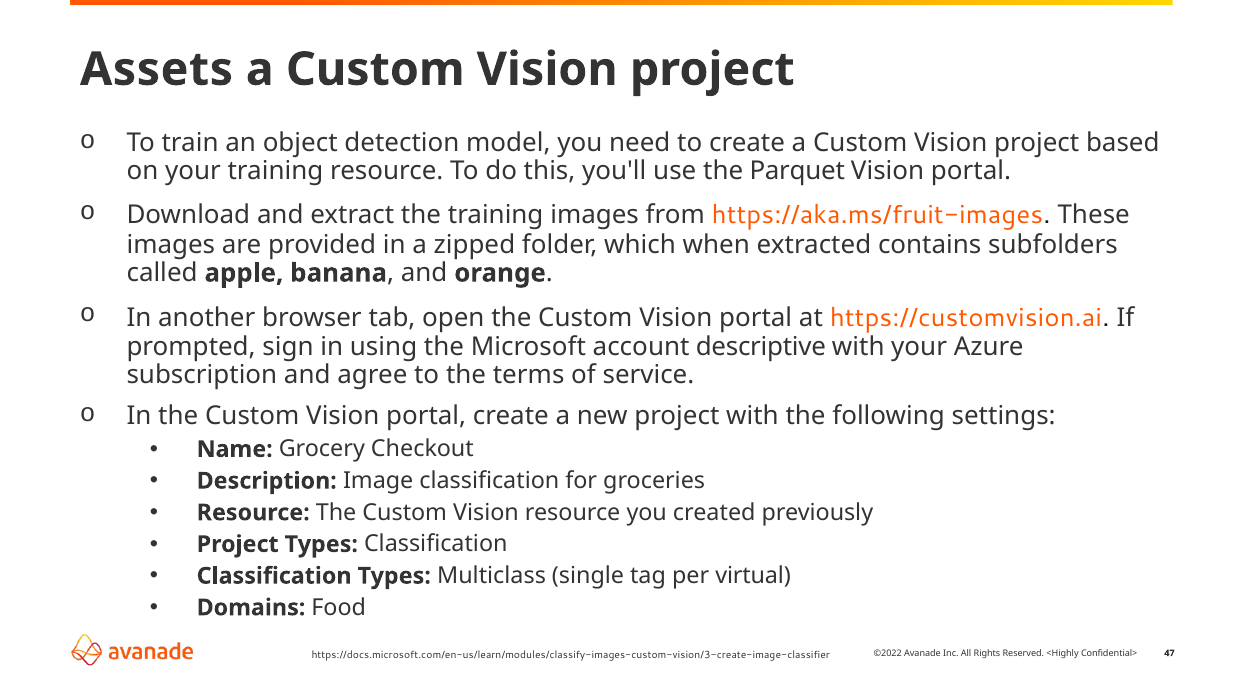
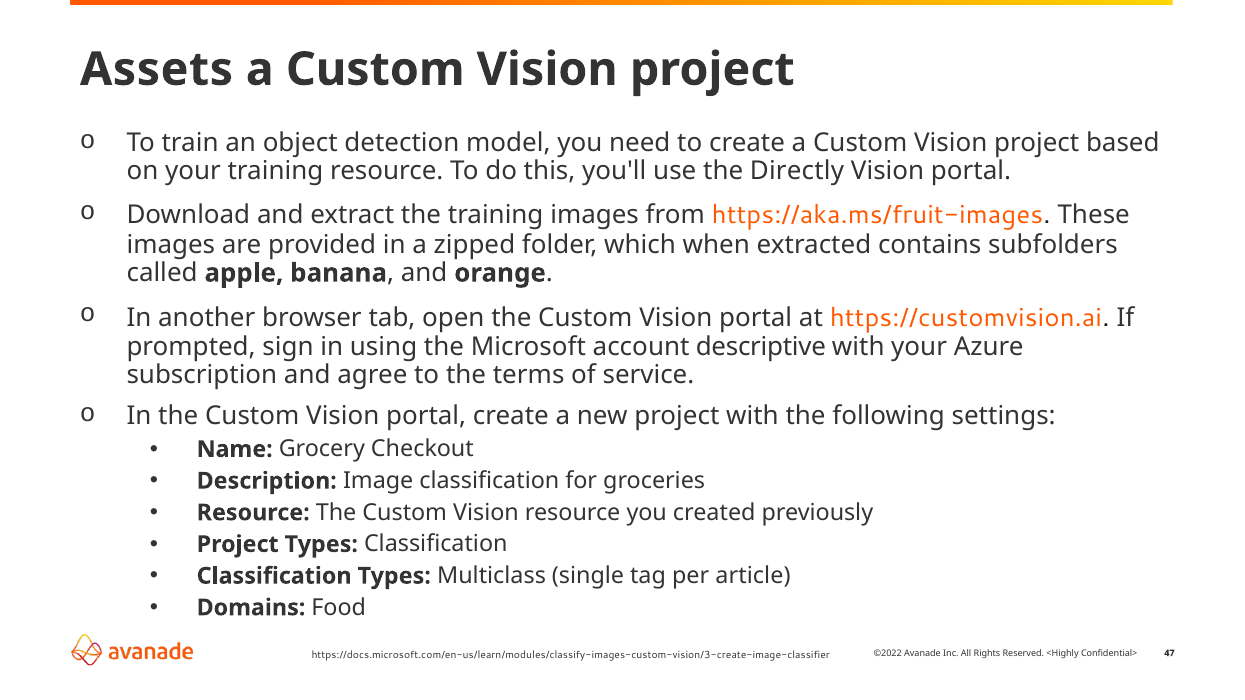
Parquet: Parquet -> Directly
virtual: virtual -> article
